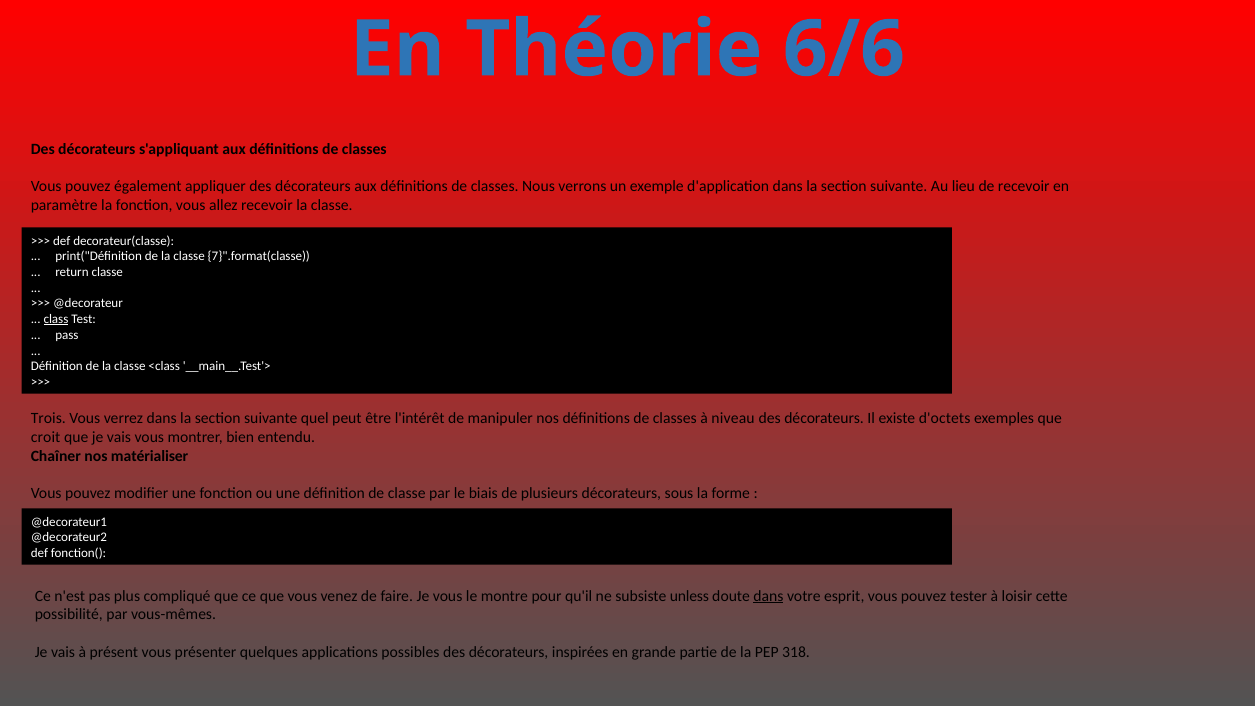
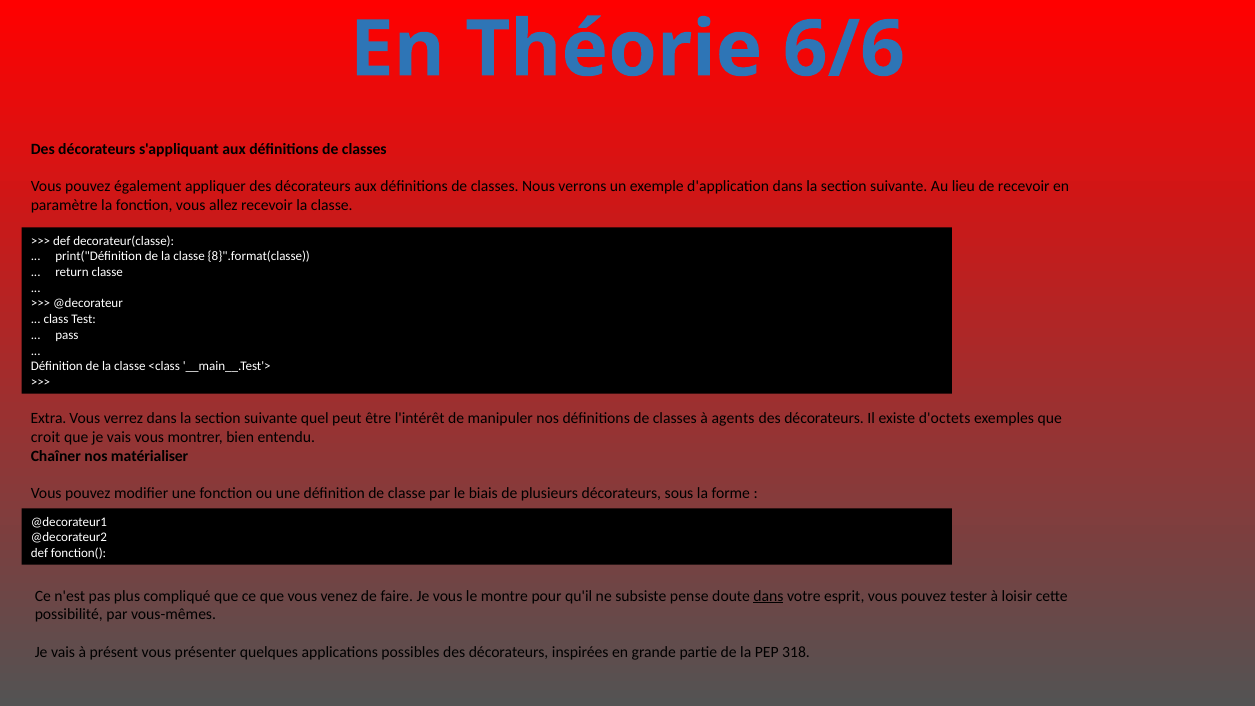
7}".format(classe: 7}".format(classe -> 8}".format(classe
class underline: present -> none
Trois: Trois -> Extra
niveau: niveau -> agents
unless: unless -> pense
